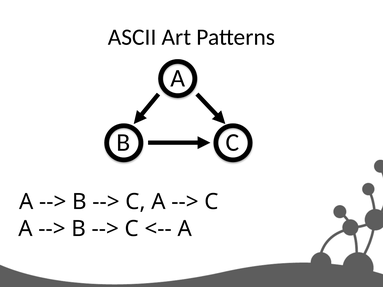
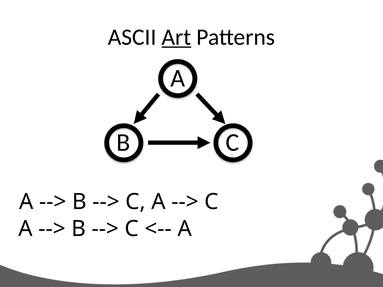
Art underline: none -> present
